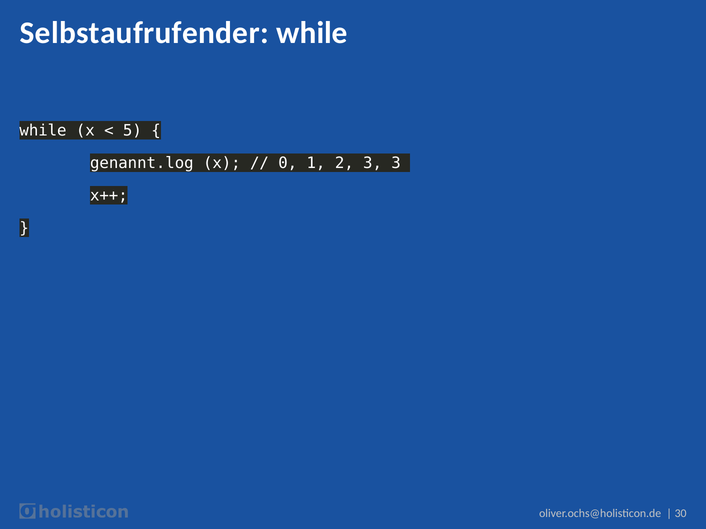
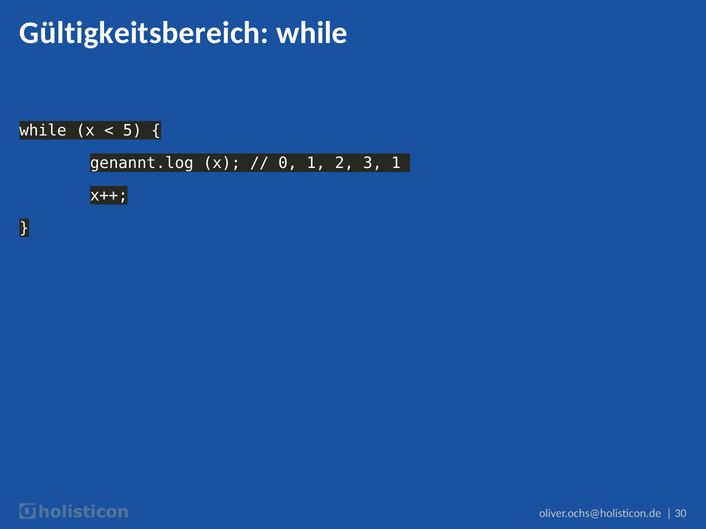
Selbstaufrufender: Selbstaufrufender -> Gültigkeitsbereich
3 3: 3 -> 1
